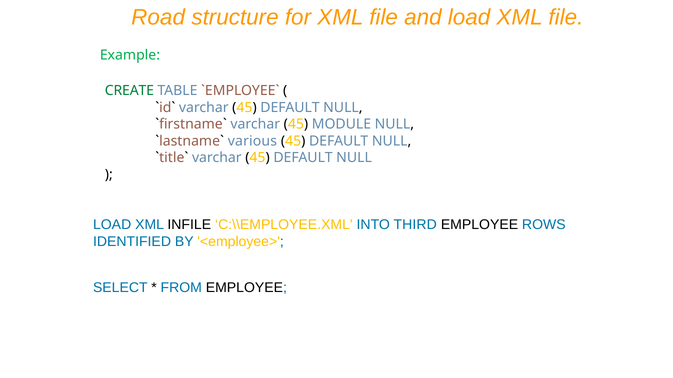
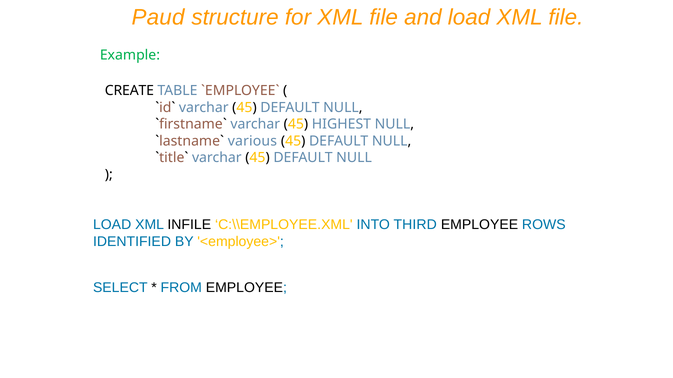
Road: Road -> Paud
CREATE colour: green -> black
MODULE: MODULE -> HIGHEST
